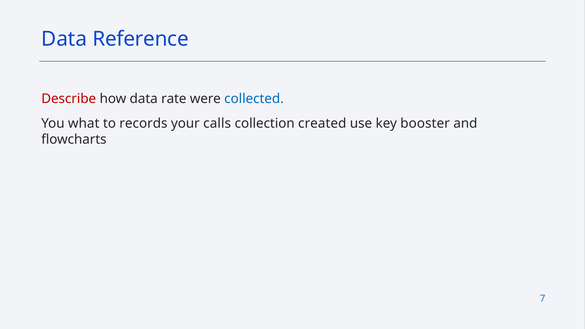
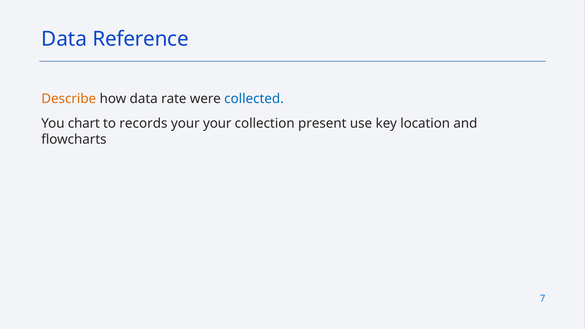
Describe colour: red -> orange
what: what -> chart
your calls: calls -> your
created: created -> present
booster: booster -> location
